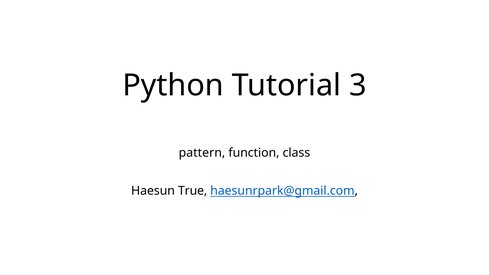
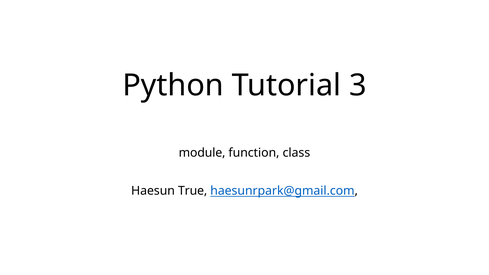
pattern: pattern -> module
